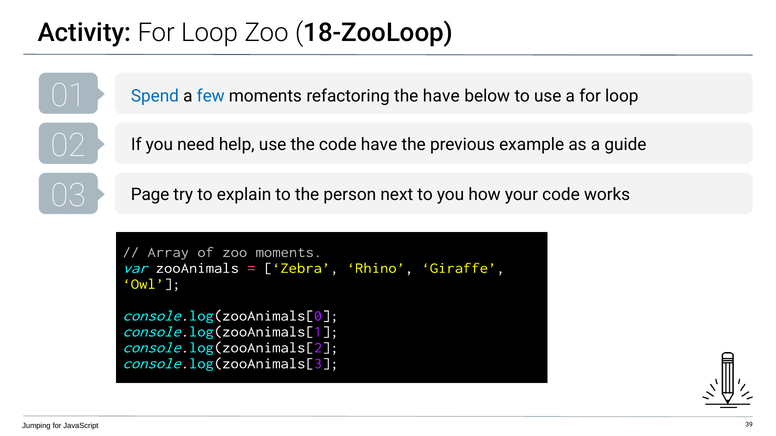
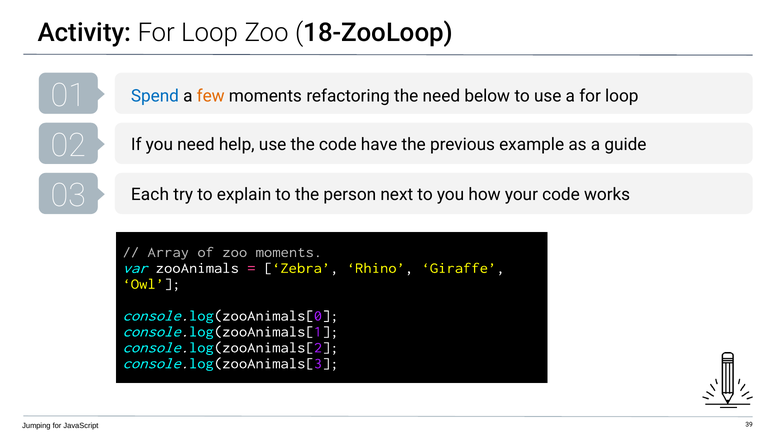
few colour: blue -> orange
the have: have -> need
Page: Page -> Each
